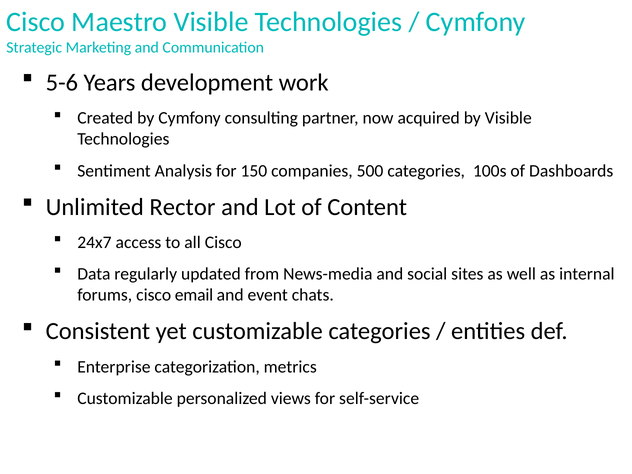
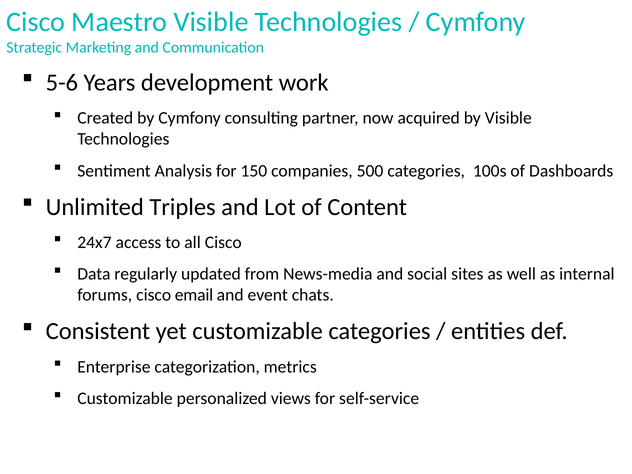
Rector: Rector -> Triples
